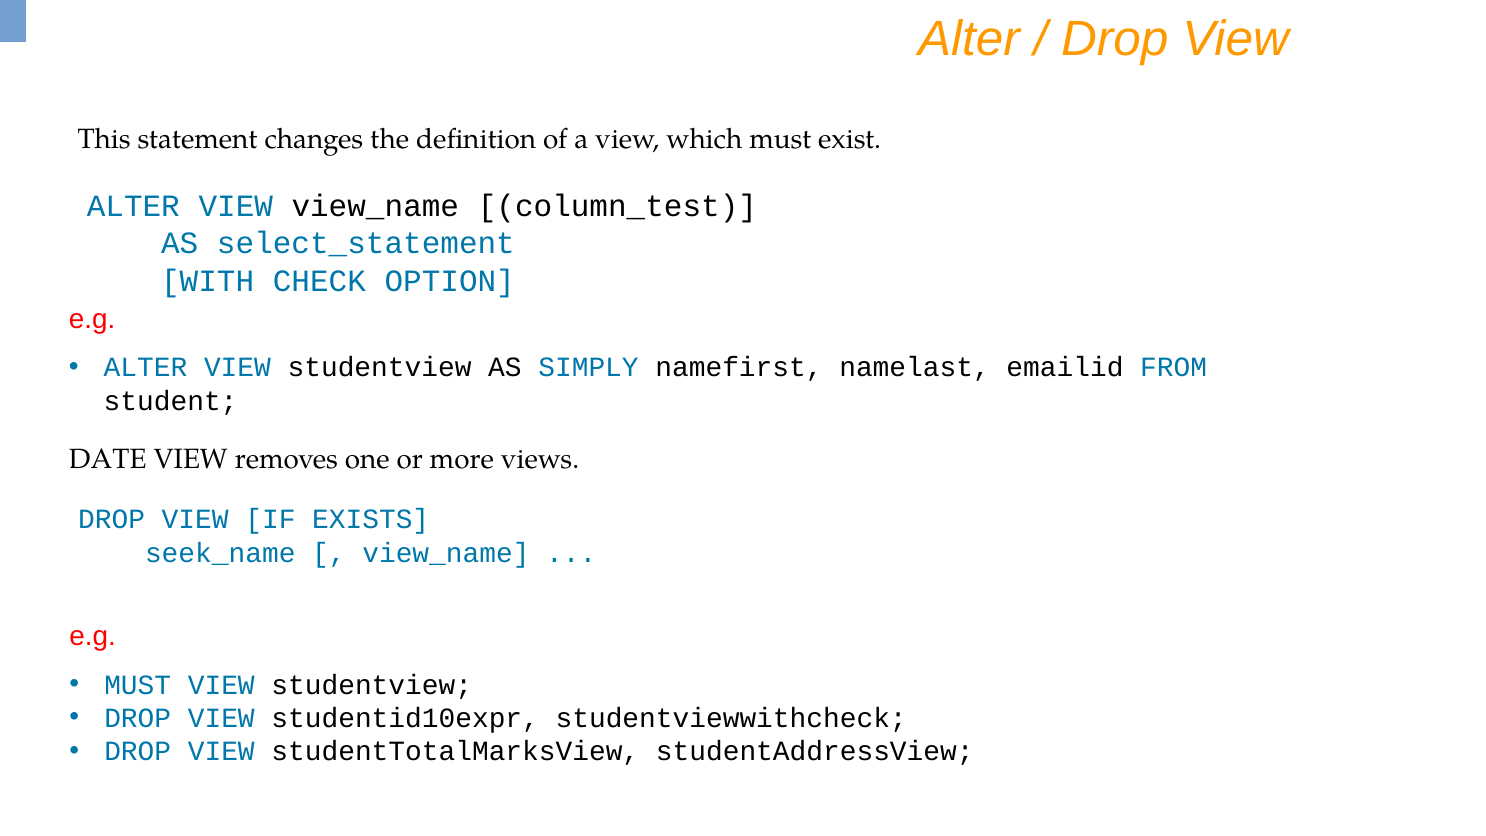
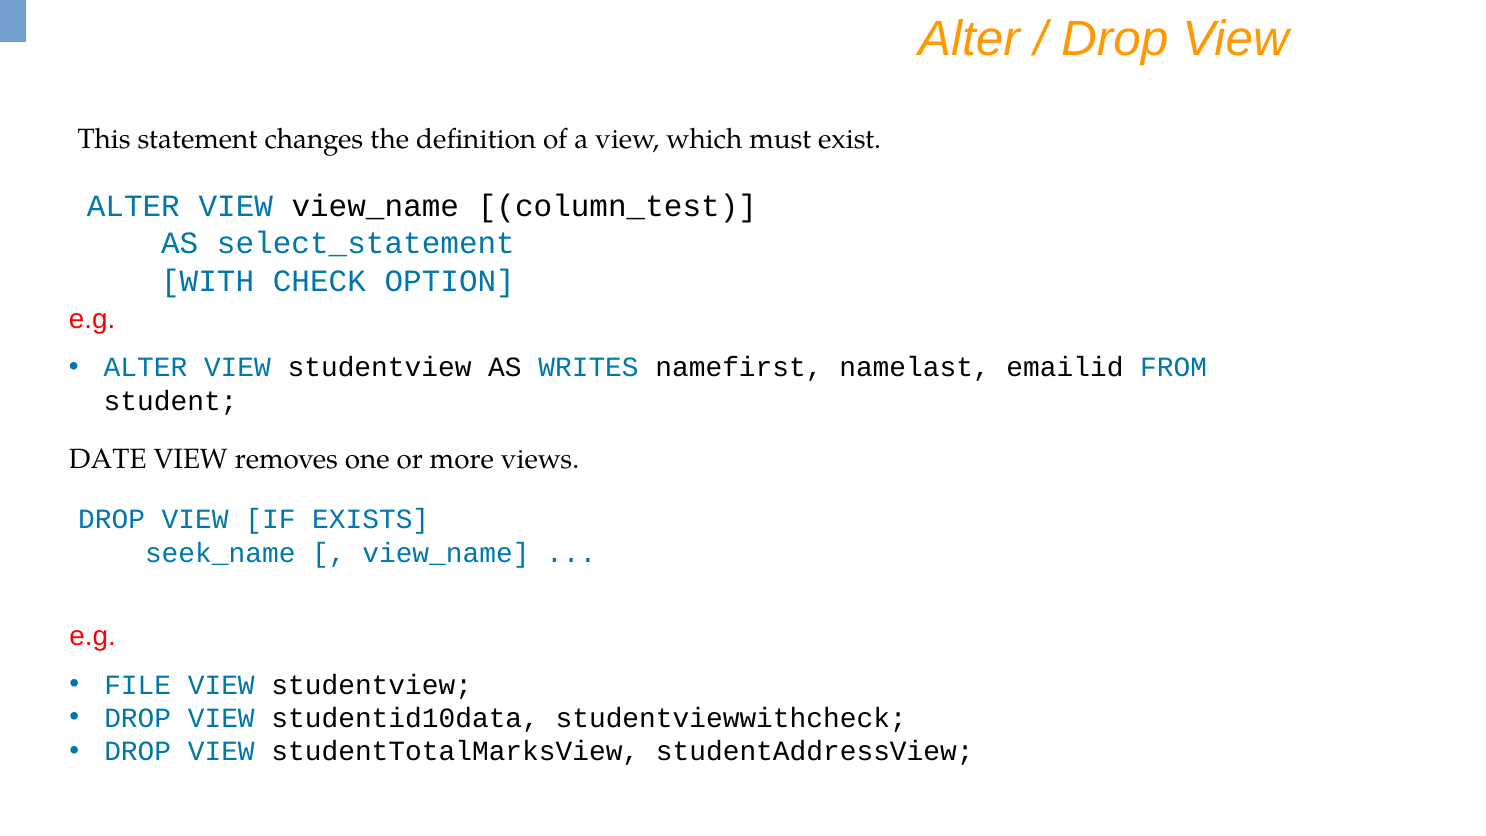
SIMPLY: SIMPLY -> WRITES
MUST at (138, 685): MUST -> FILE
studentid10expr: studentid10expr -> studentid10data
